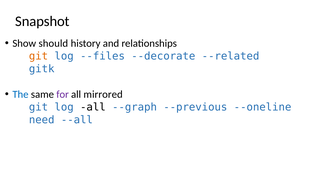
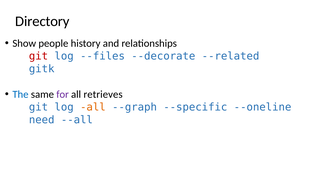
Snapshot: Snapshot -> Directory
should: should -> people
git at (38, 56) colour: orange -> red
mirrored: mirrored -> retrieves
all at (93, 107) colour: black -> orange
--previous: --previous -> --specific
